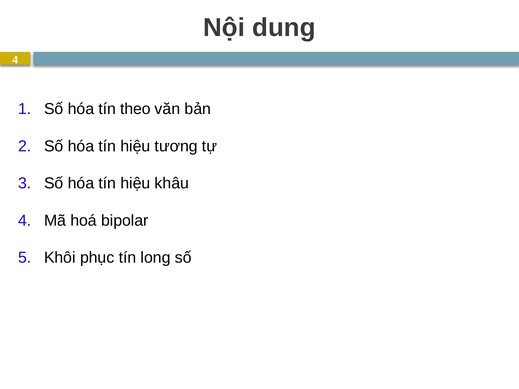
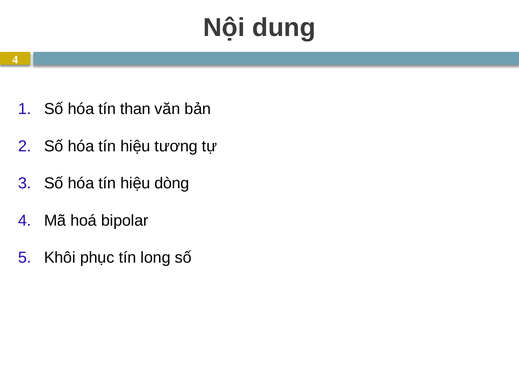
theo: theo -> than
khâu: khâu -> dòng
